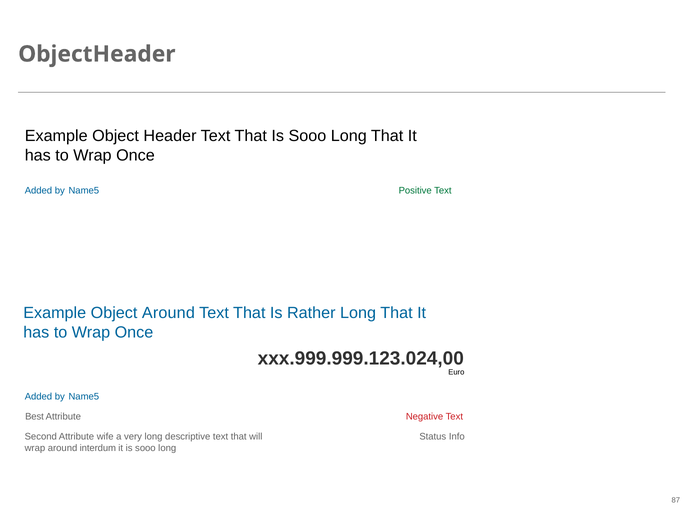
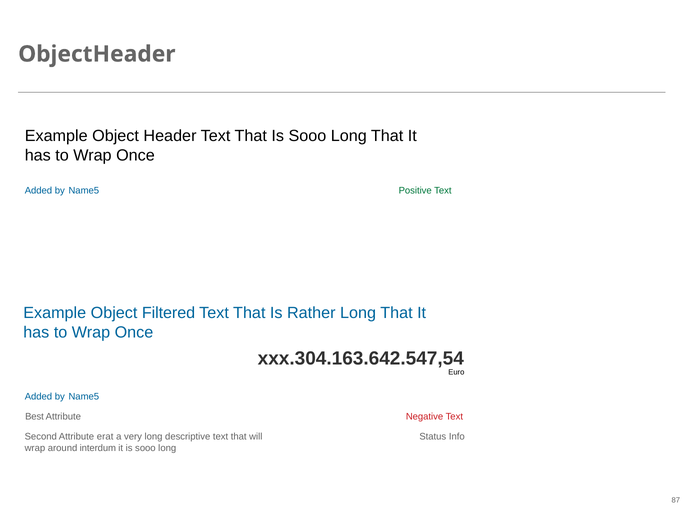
Object Around: Around -> Filtered
xxx.999.999.123.024,00: xxx.999.999.123.024,00 -> xxx.304.163.642.547,54
wife: wife -> erat
